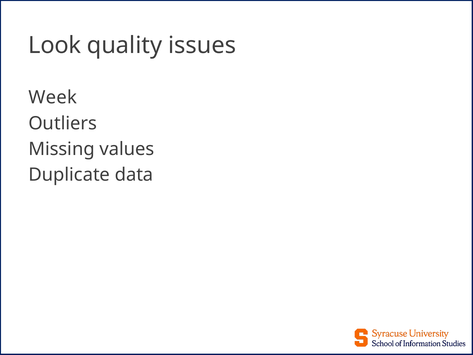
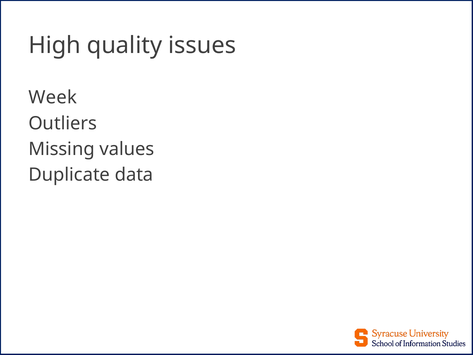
Look: Look -> High
